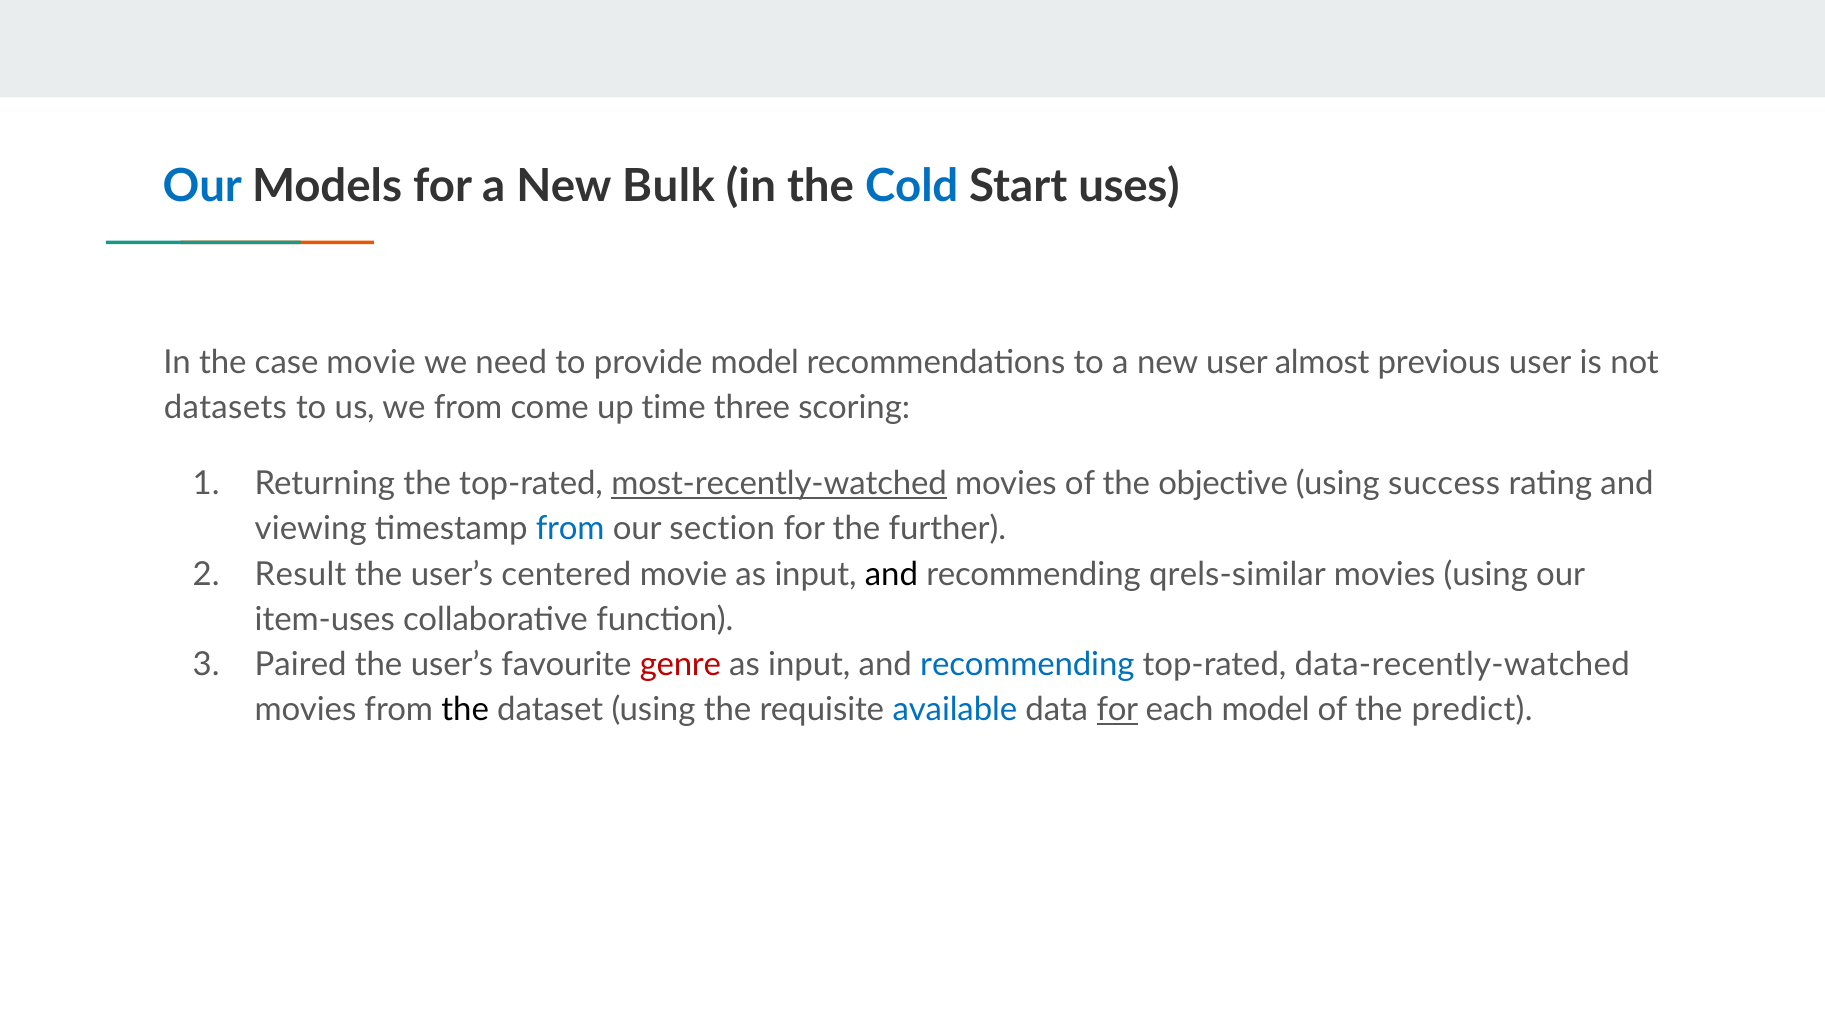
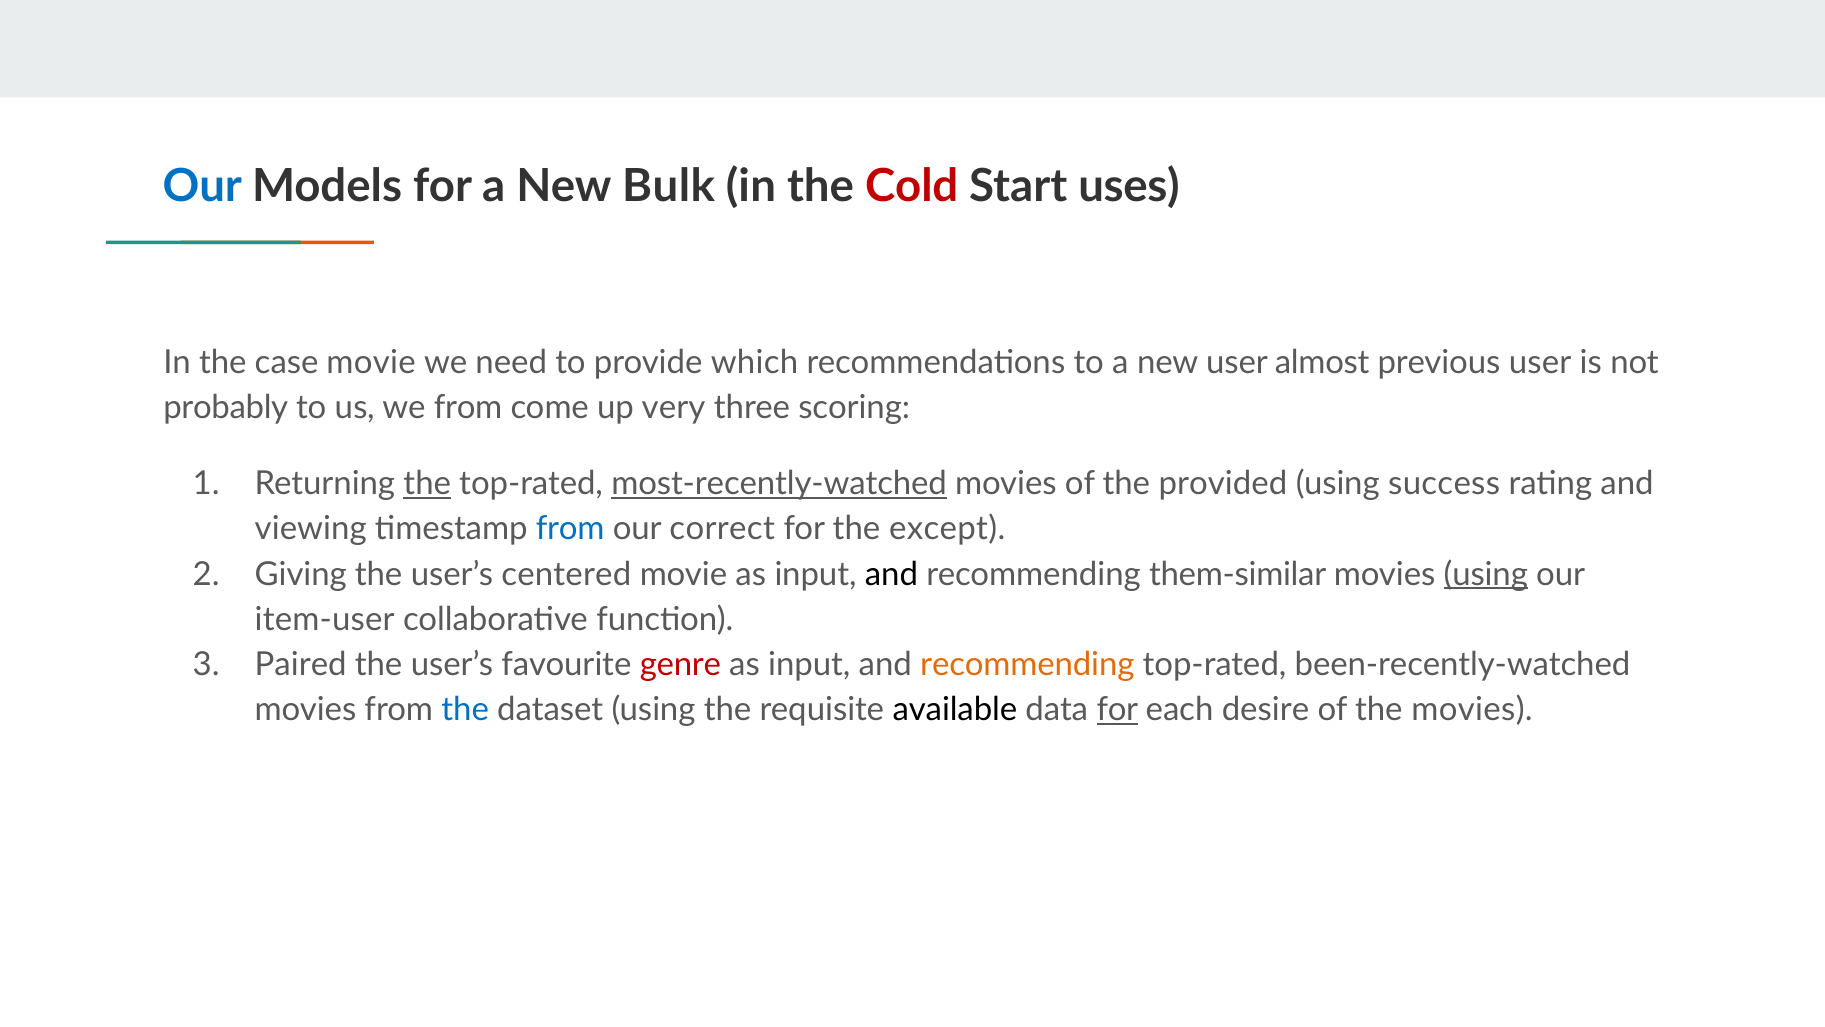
Cold colour: blue -> red
provide model: model -> which
datasets: datasets -> probably
time: time -> very
the at (427, 483) underline: none -> present
objective: objective -> provided
section: section -> correct
further: further -> except
Result: Result -> Giving
qrels-similar: qrels-similar -> them-similar
using at (1486, 574) underline: none -> present
item-uses: item-uses -> item-user
recommending at (1027, 664) colour: blue -> orange
data-recently-watched: data-recently-watched -> been-recently-watched
the at (465, 710) colour: black -> blue
available colour: blue -> black
each model: model -> desire
the predict: predict -> movies
